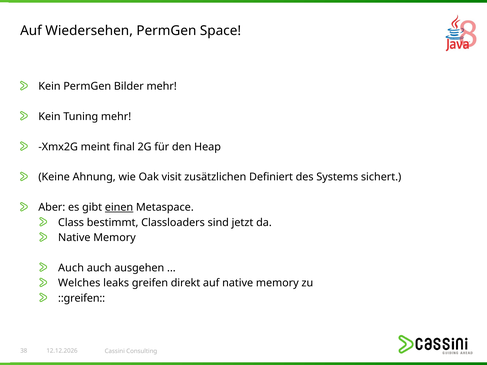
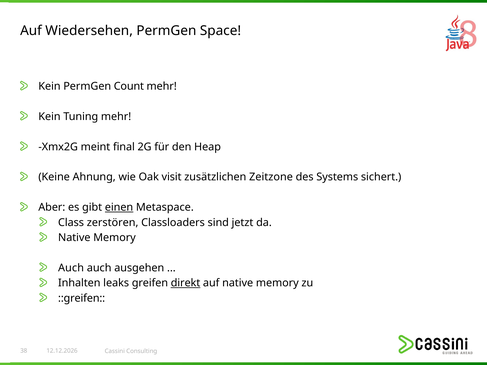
Bilder: Bilder -> Count
Definiert: Definiert -> Zeitzone
bestimmt: bestimmt -> zerstören
Welches: Welches -> Inhalten
direkt underline: none -> present
